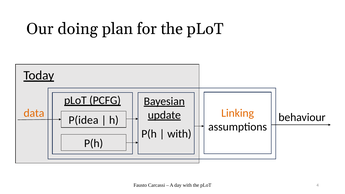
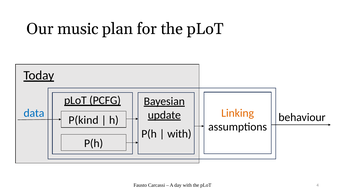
doing: doing -> music
data colour: orange -> blue
P(idea: P(idea -> P(kind
